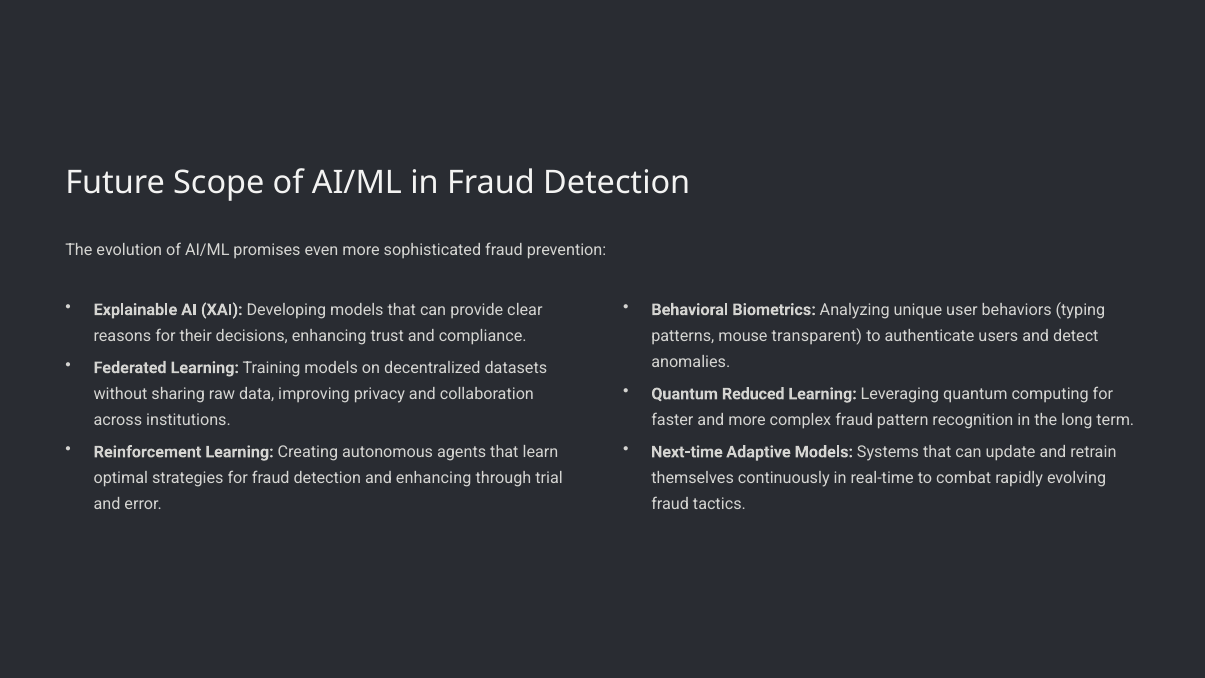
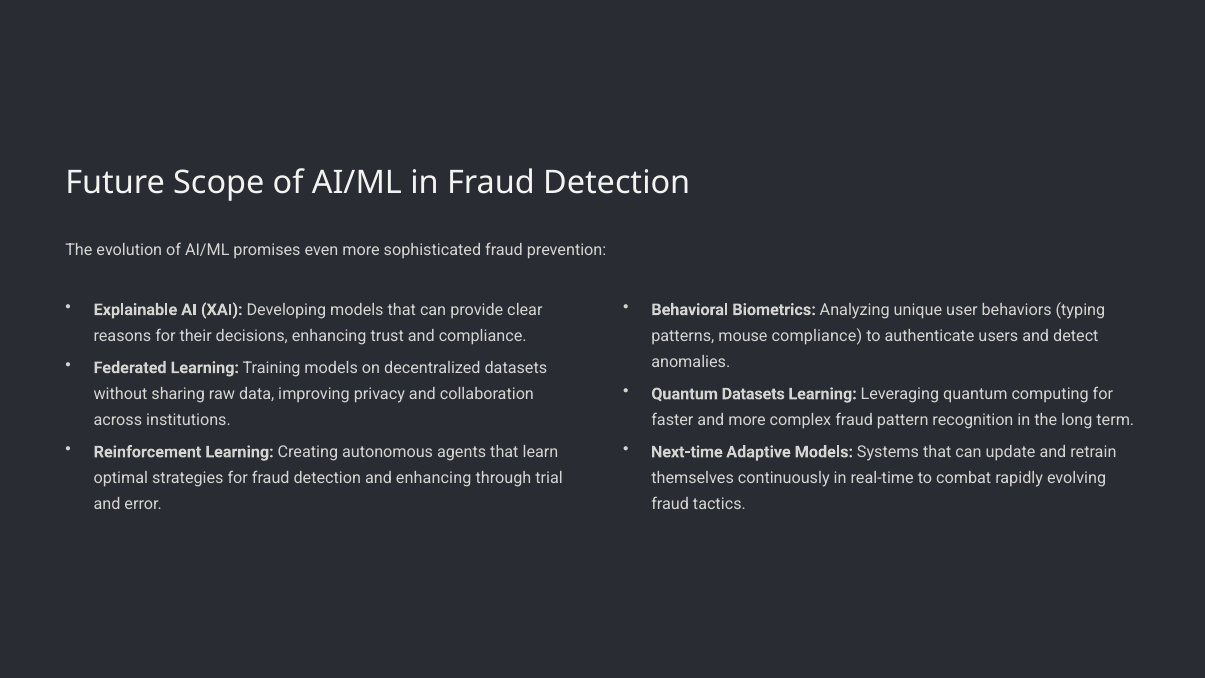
mouse transparent: transparent -> compliance
Quantum Reduced: Reduced -> Datasets
